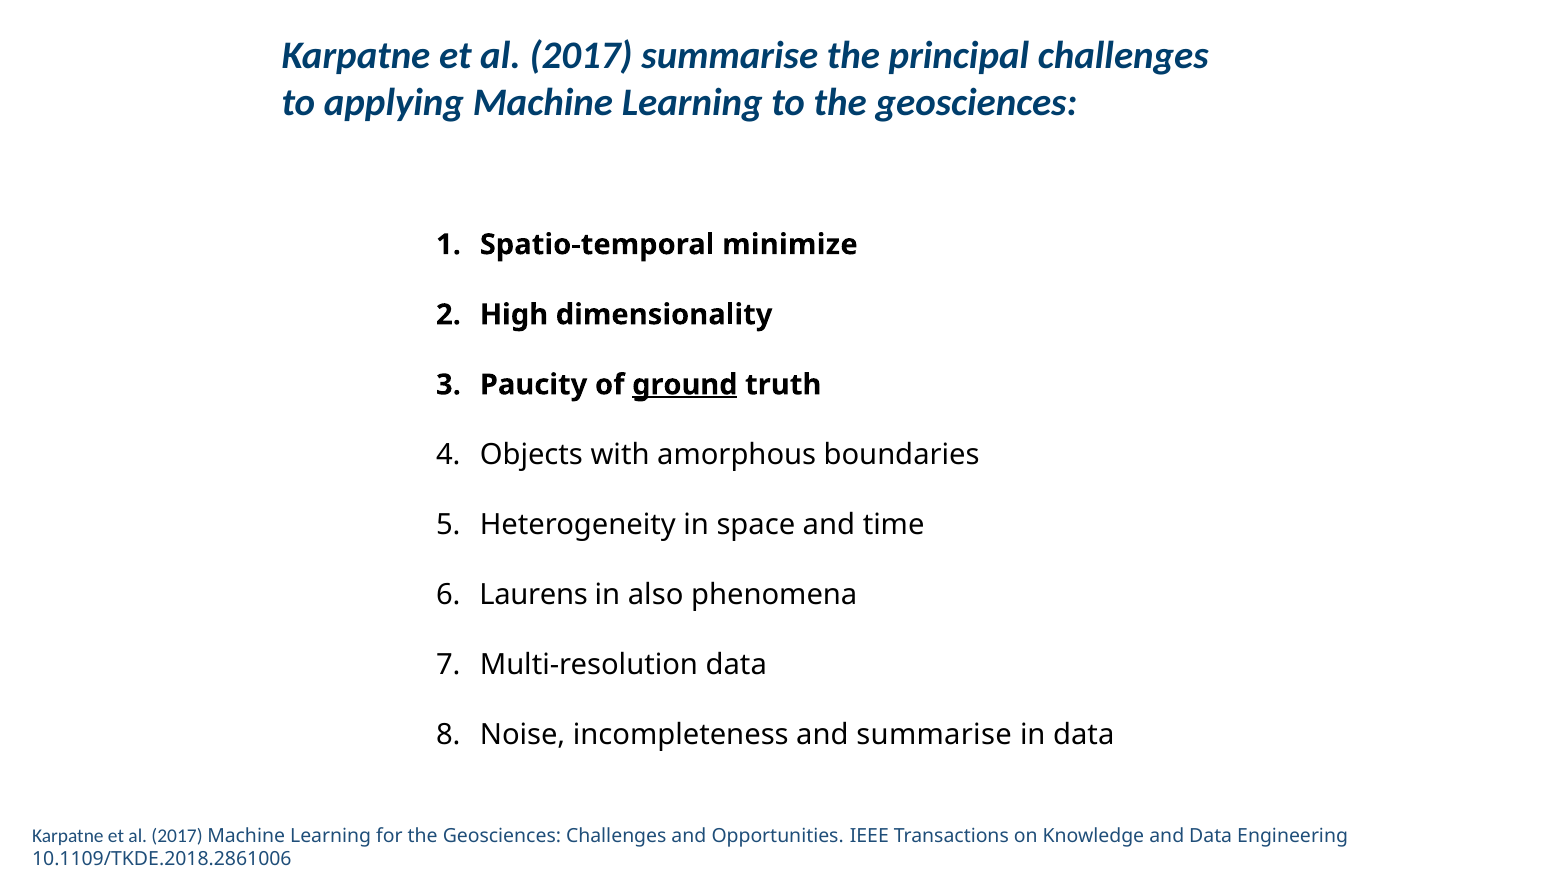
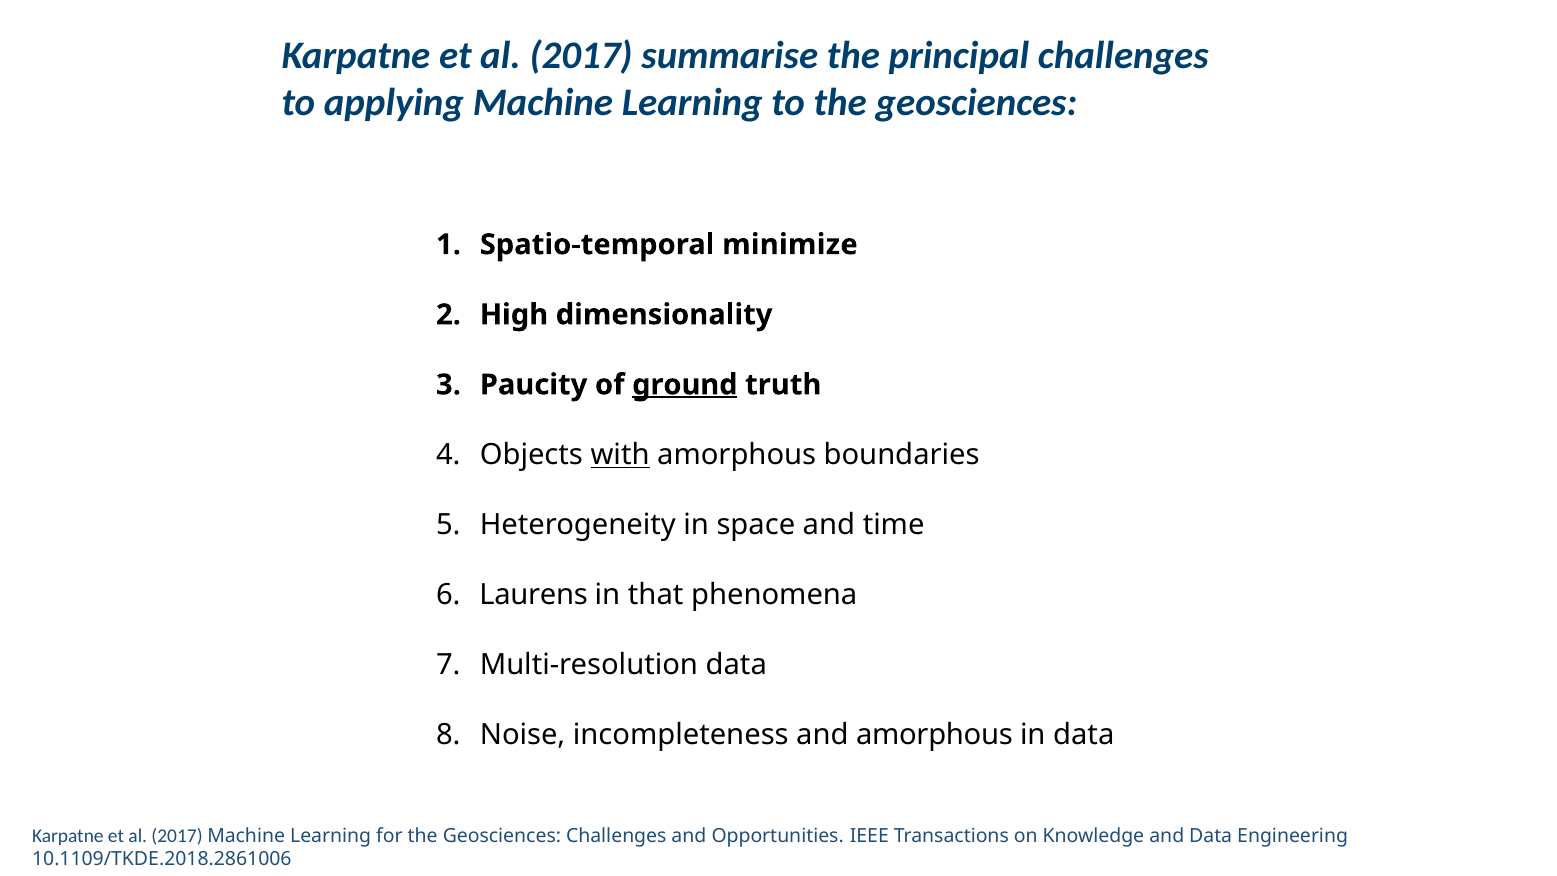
with underline: none -> present
also: also -> that
and summarise: summarise -> amorphous
